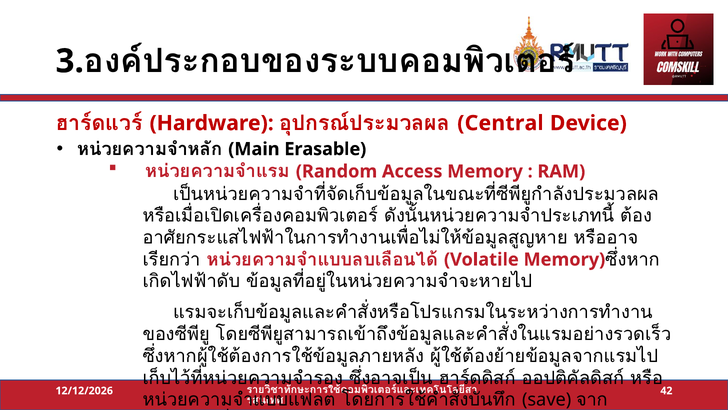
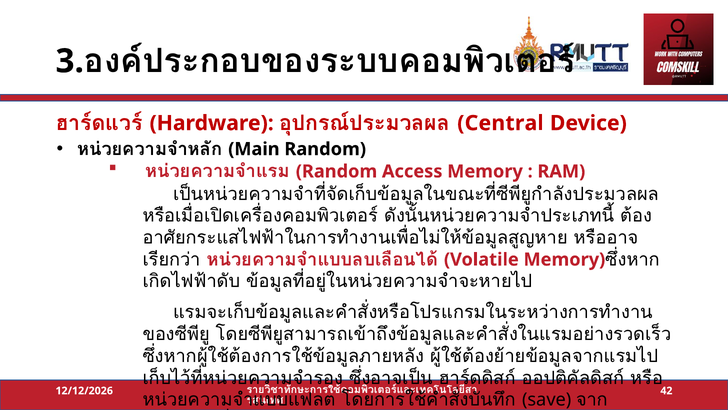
Main Erasable: Erasable -> Random
